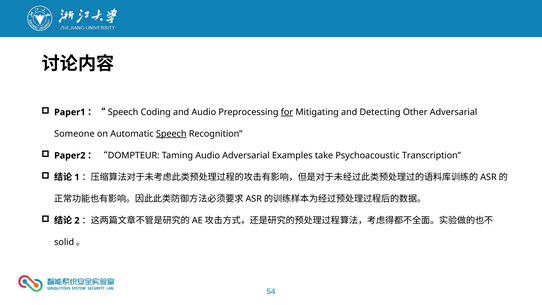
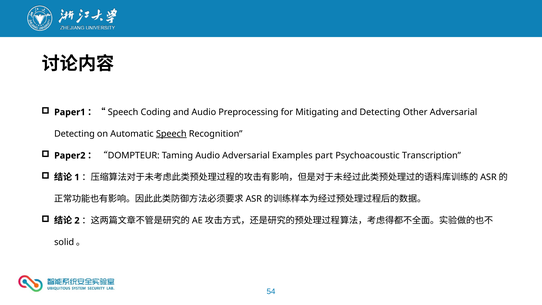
for underline: present -> none
Someone at (74, 134): Someone -> Detecting
take: take -> part
